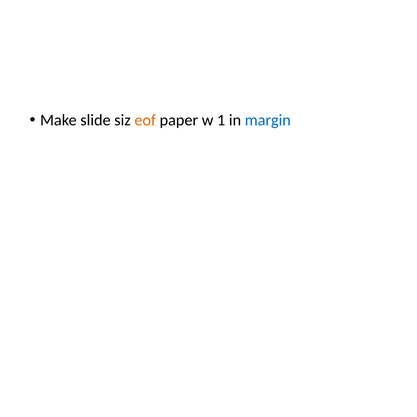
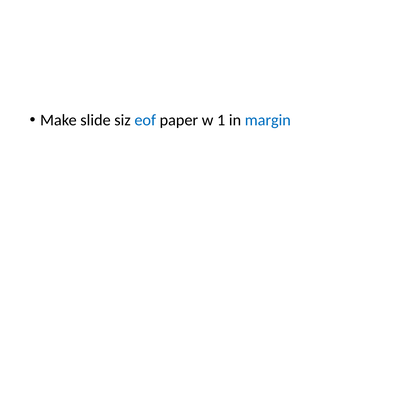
eof colour: orange -> blue
